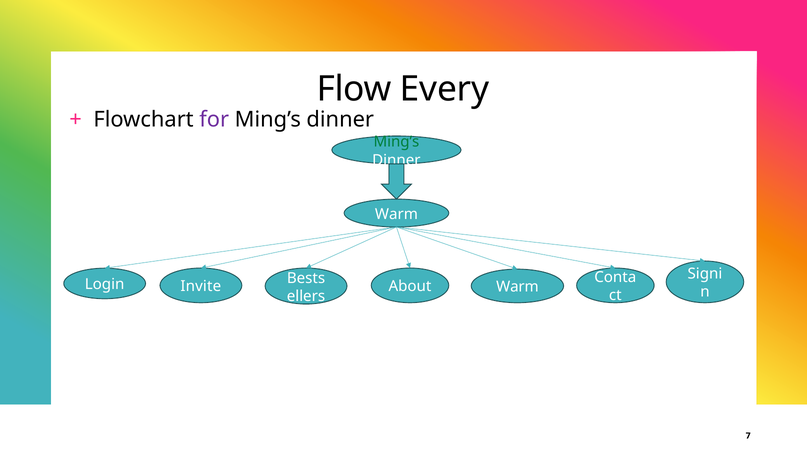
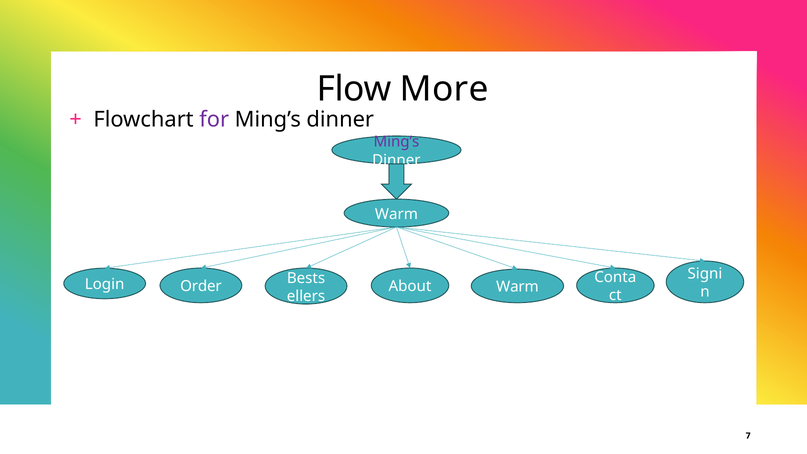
Every: Every -> More
Ming’s at (396, 142) colour: green -> purple
Invite: Invite -> Order
